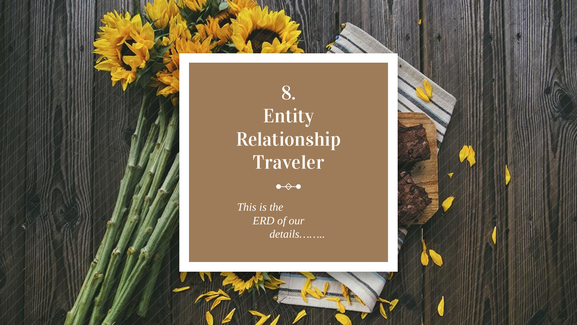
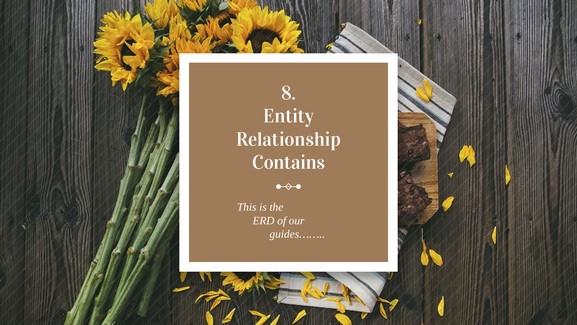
Traveler: Traveler -> Contains
details……: details…… -> guides……
